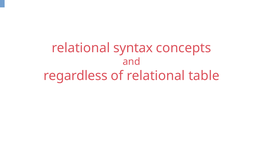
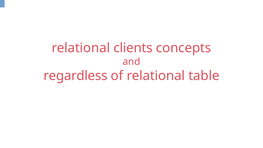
syntax: syntax -> clients
